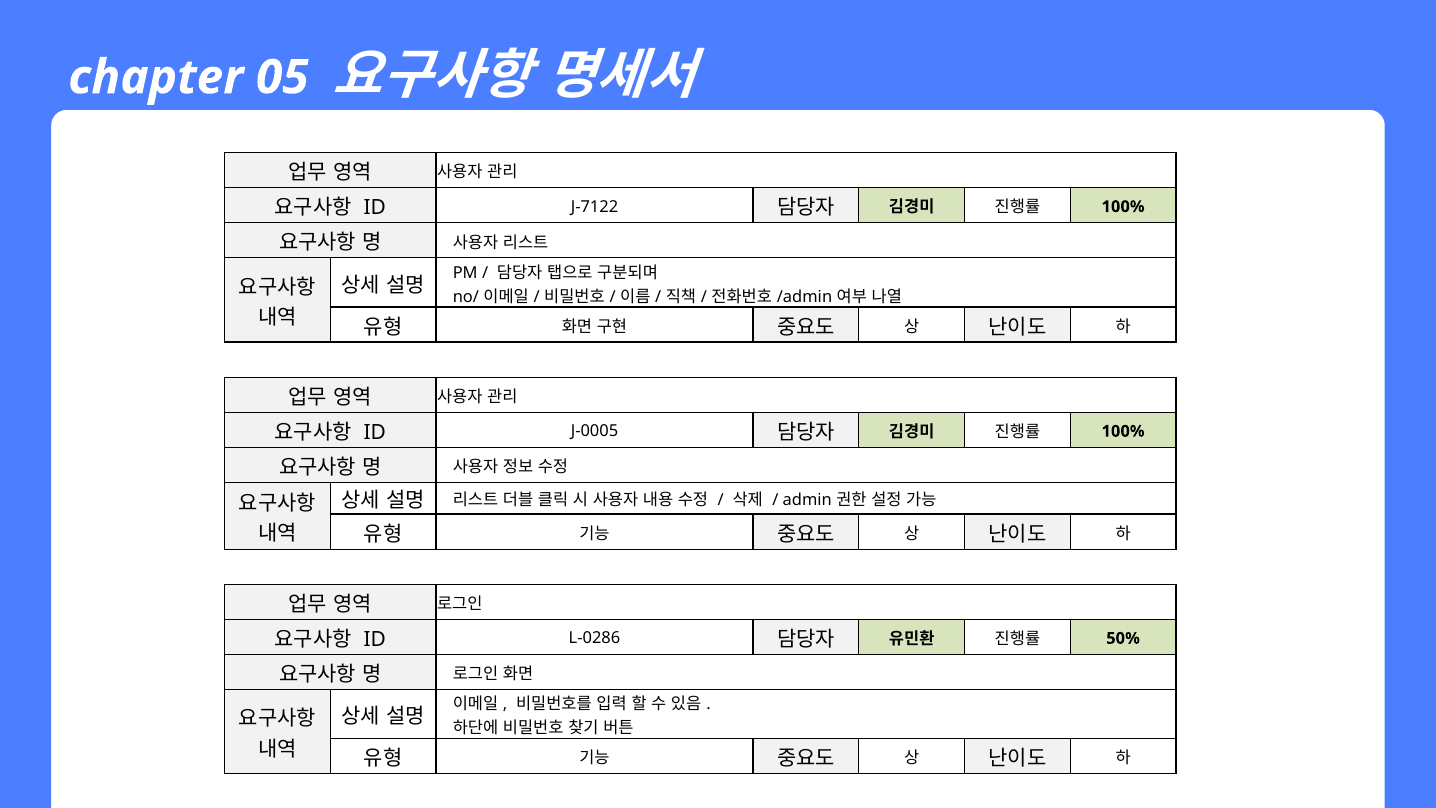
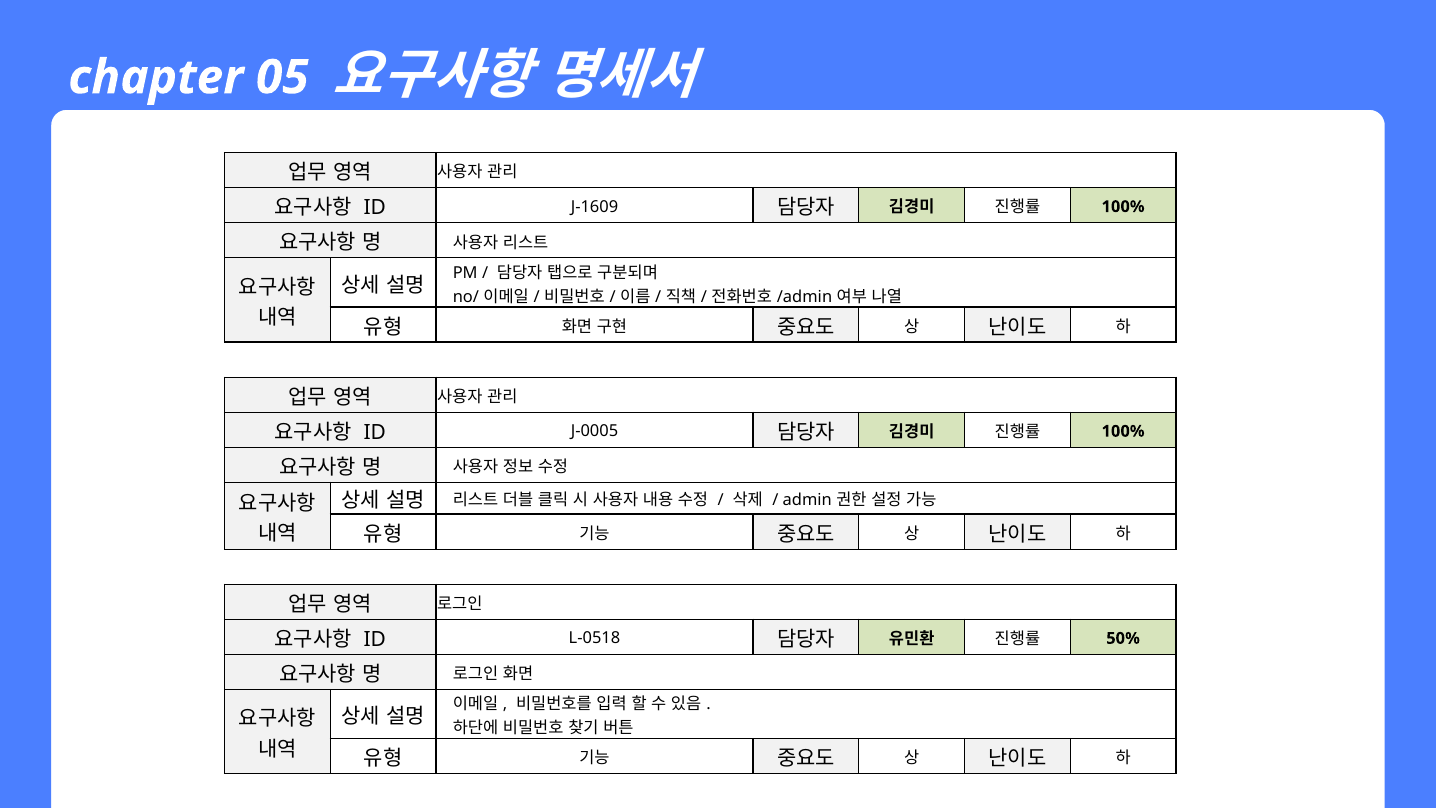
J-7122: J-7122 -> J-1609
L-0286: L-0286 -> L-0518
